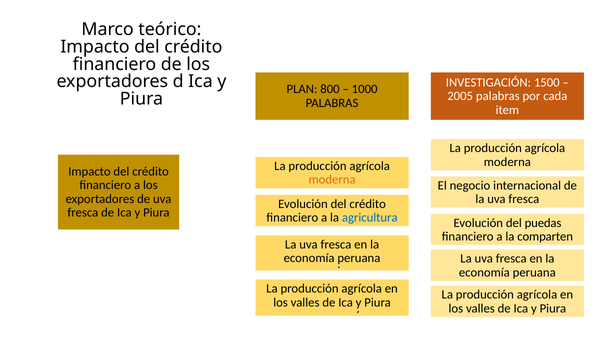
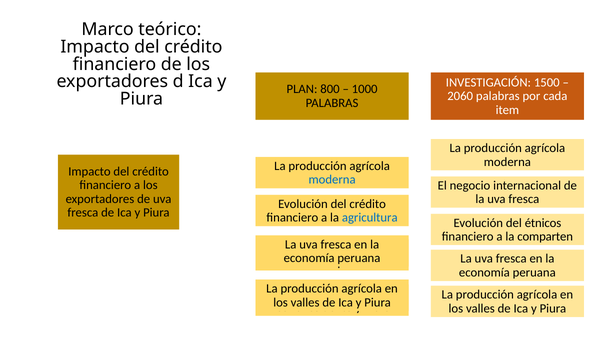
2005: 2005 -> 2060
moderna at (332, 180) colour: orange -> blue
puedas: puedas -> étnicos
